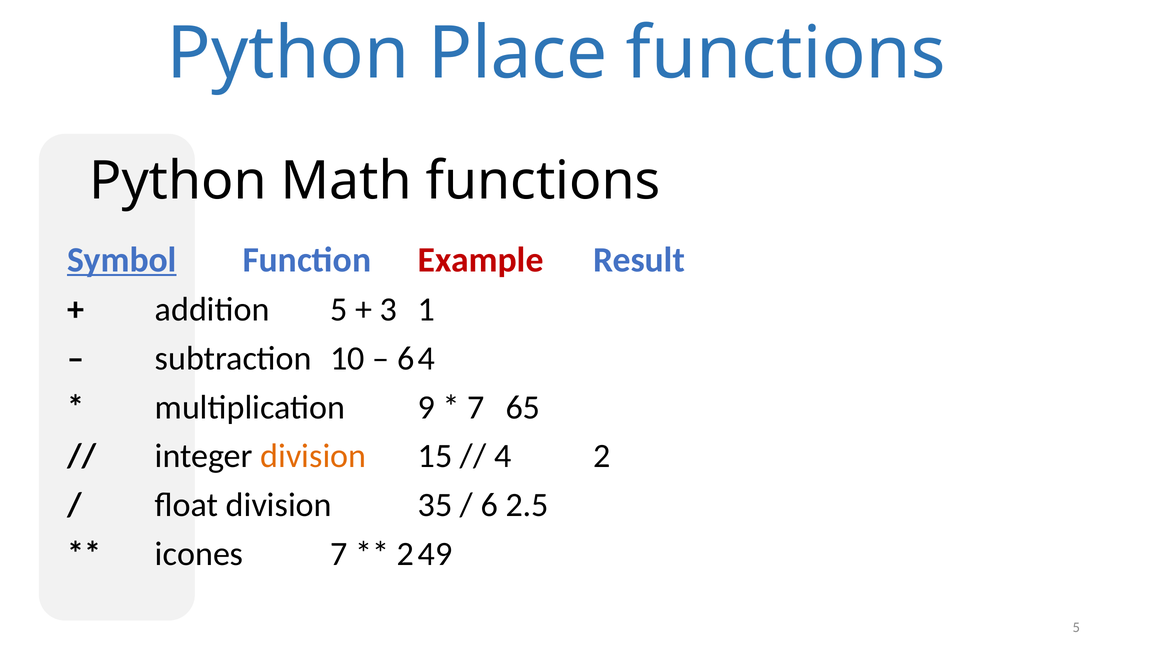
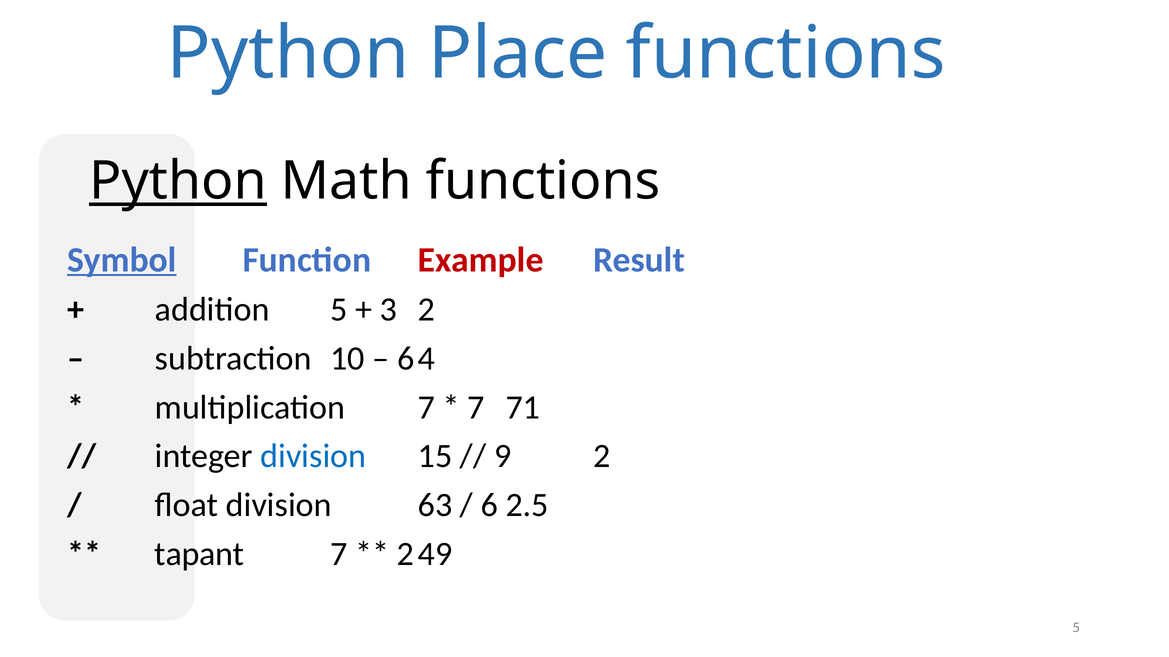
Python at (178, 181) underline: none -> present
3 1: 1 -> 2
multiplication 9: 9 -> 7
65: 65 -> 71
division at (313, 457) colour: orange -> blue
4: 4 -> 9
35: 35 -> 63
icones: icones -> tapant
